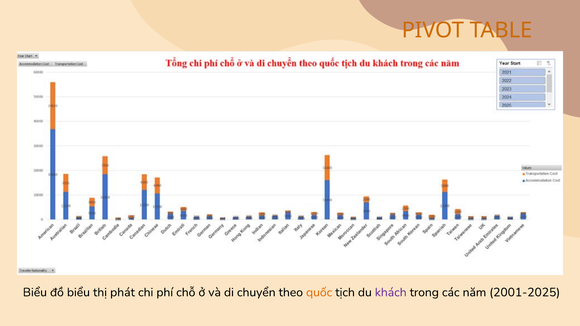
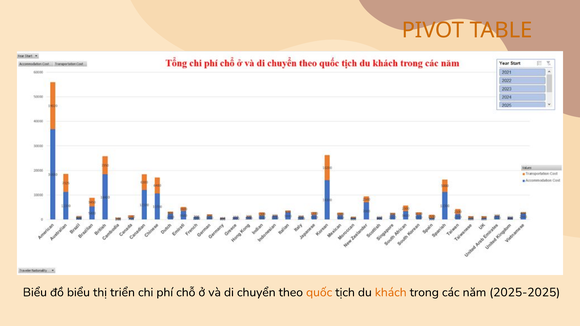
phát: phát -> triển
khách colour: purple -> orange
2001-2025: 2001-2025 -> 2025-2025
